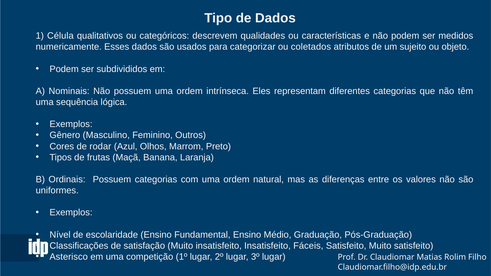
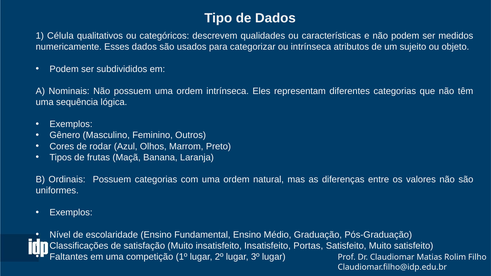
ou coletados: coletados -> intrínseca
Fáceis: Fáceis -> Portas
Asterisco: Asterisco -> Faltantes
